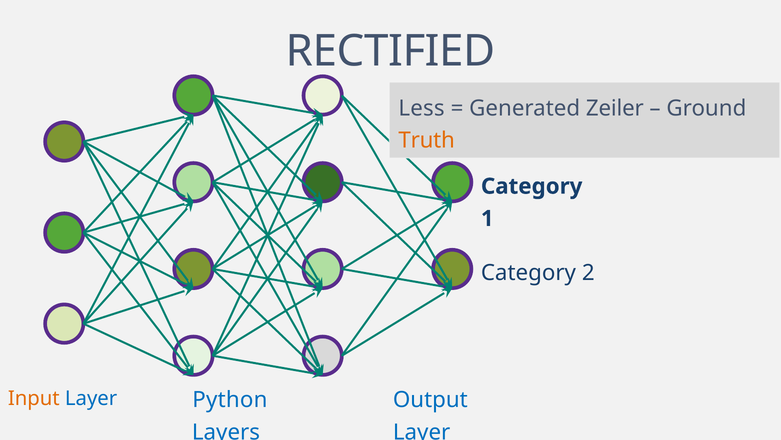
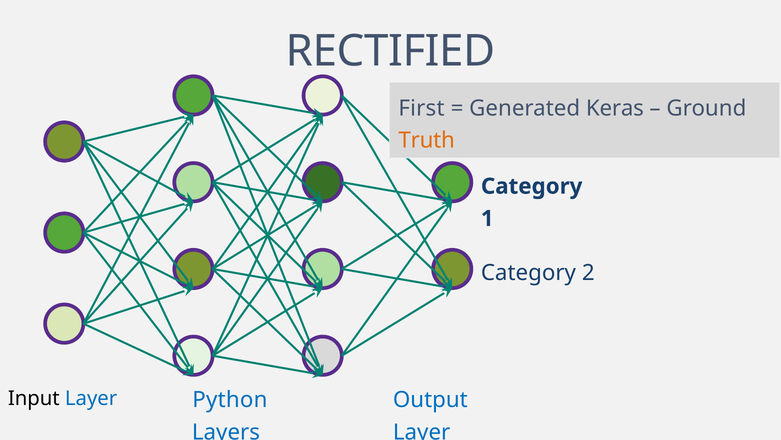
Less: Less -> First
Zeiler: Zeiler -> Keras
Input colour: orange -> black
